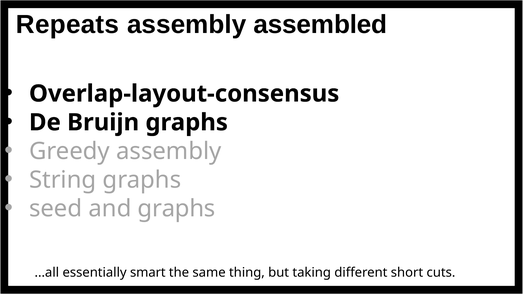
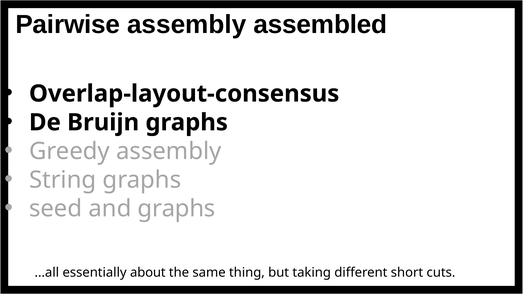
Repeats: Repeats -> Pairwise
smart: smart -> about
